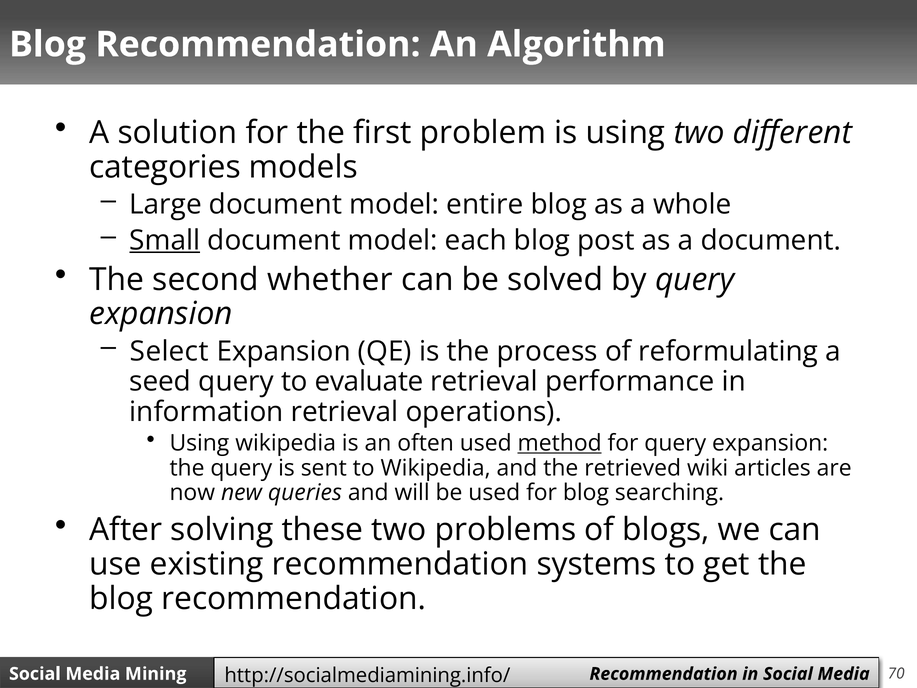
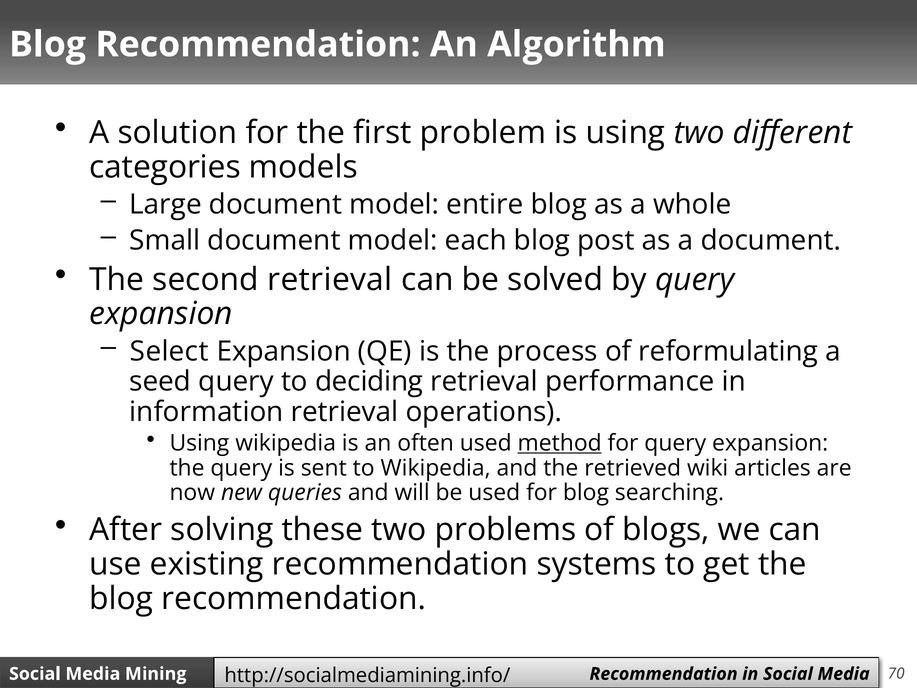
Small underline: present -> none
second whether: whether -> retrieval
evaluate: evaluate -> deciding
